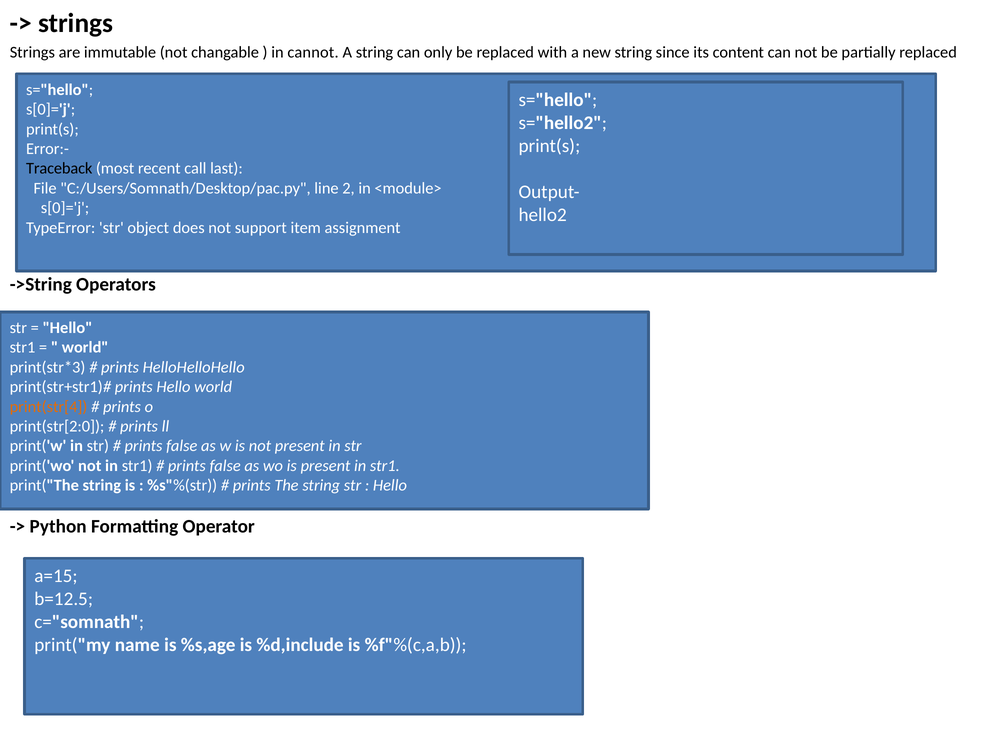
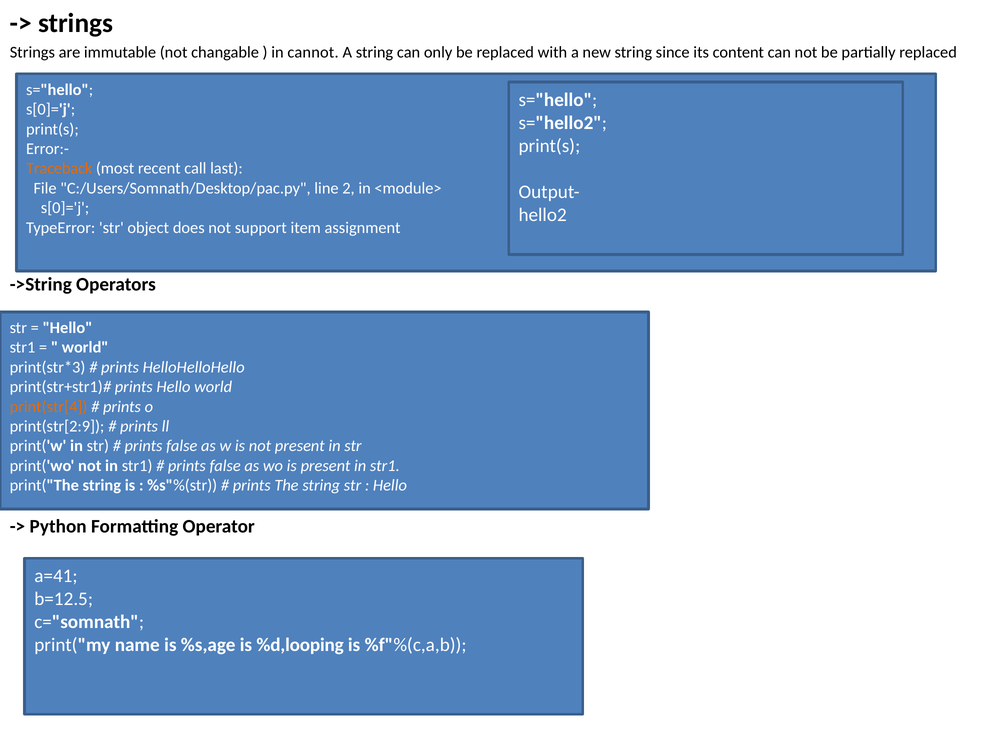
Traceback colour: black -> orange
print(str[2:0: print(str[2:0 -> print(str[2:9
a=15: a=15 -> a=41
%d,include: %d,include -> %d,looping
